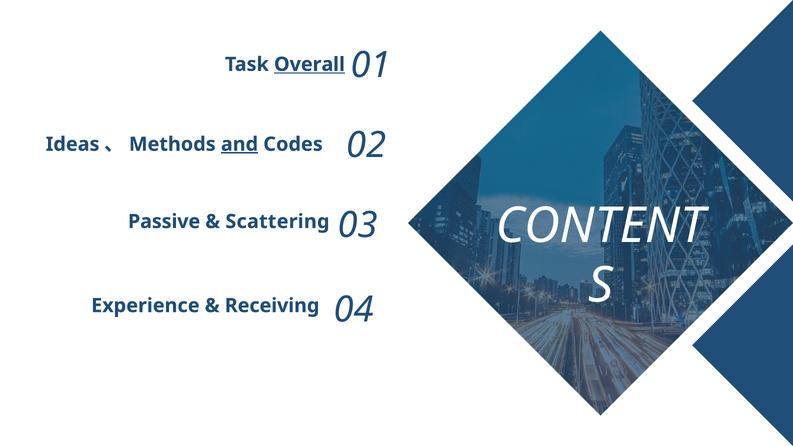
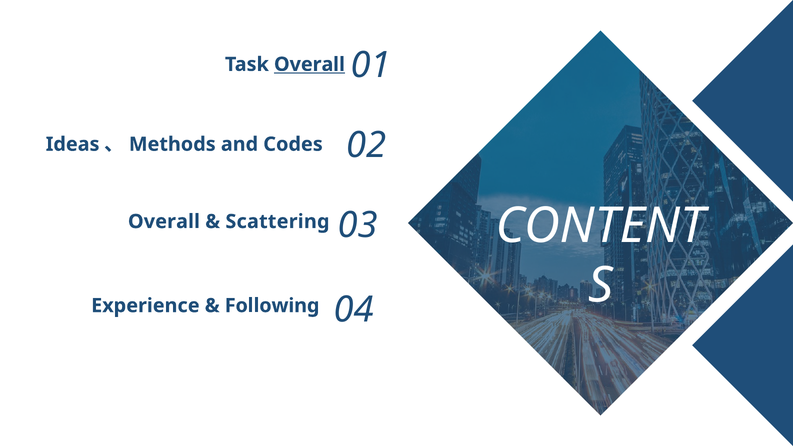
and underline: present -> none
Passive at (164, 222): Passive -> Overall
Receiving: Receiving -> Following
